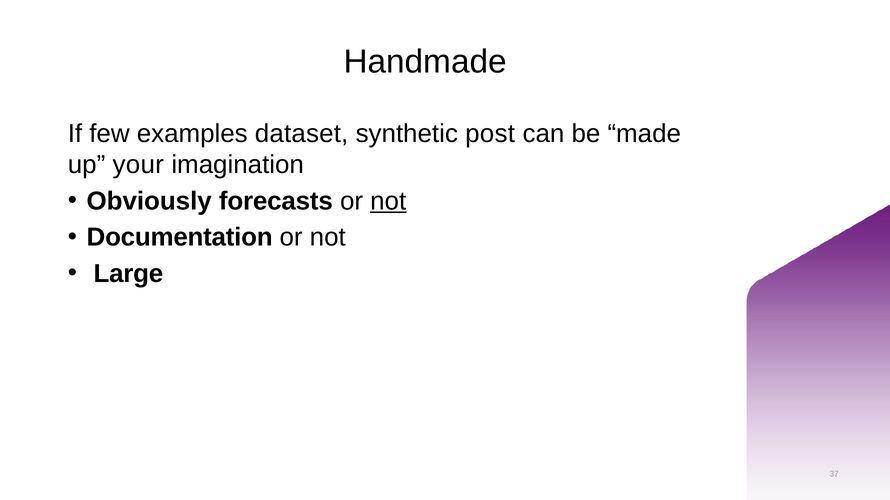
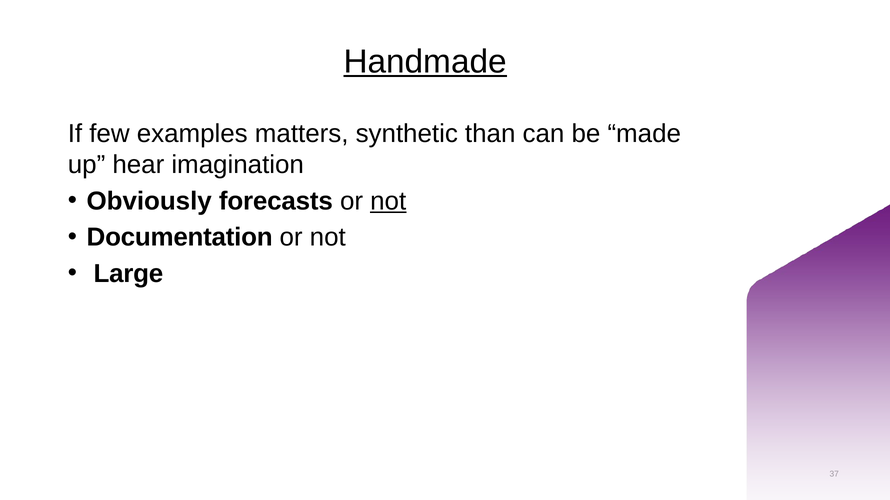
Handmade underline: none -> present
dataset: dataset -> matters
post: post -> than
your: your -> hear
